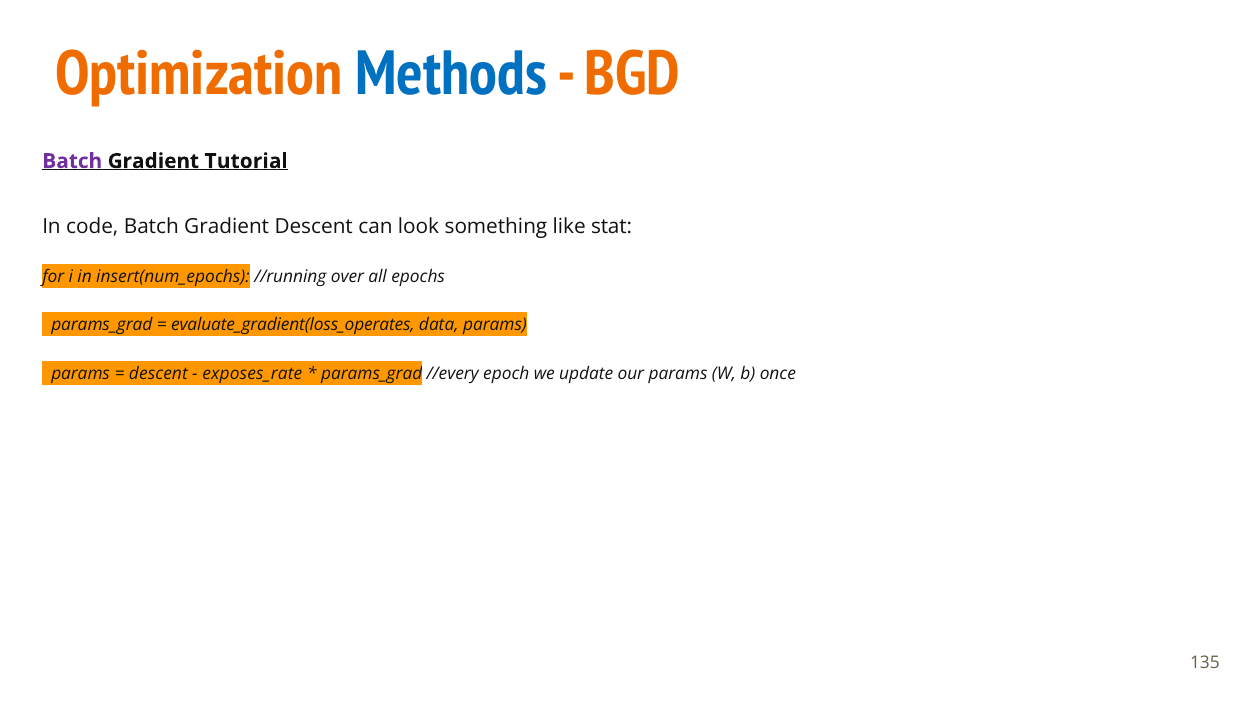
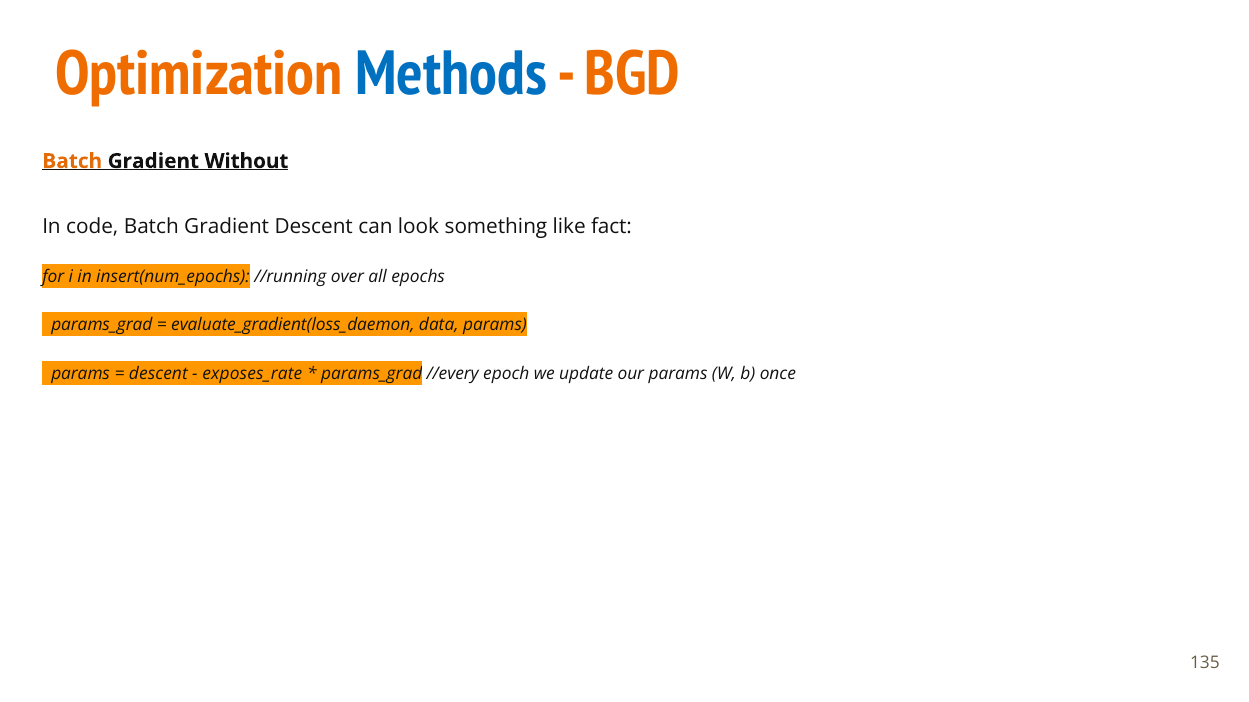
Batch at (72, 161) colour: purple -> orange
Tutorial: Tutorial -> Without
stat: stat -> fact
evaluate_gradient(loss_operates: evaluate_gradient(loss_operates -> evaluate_gradient(loss_daemon
